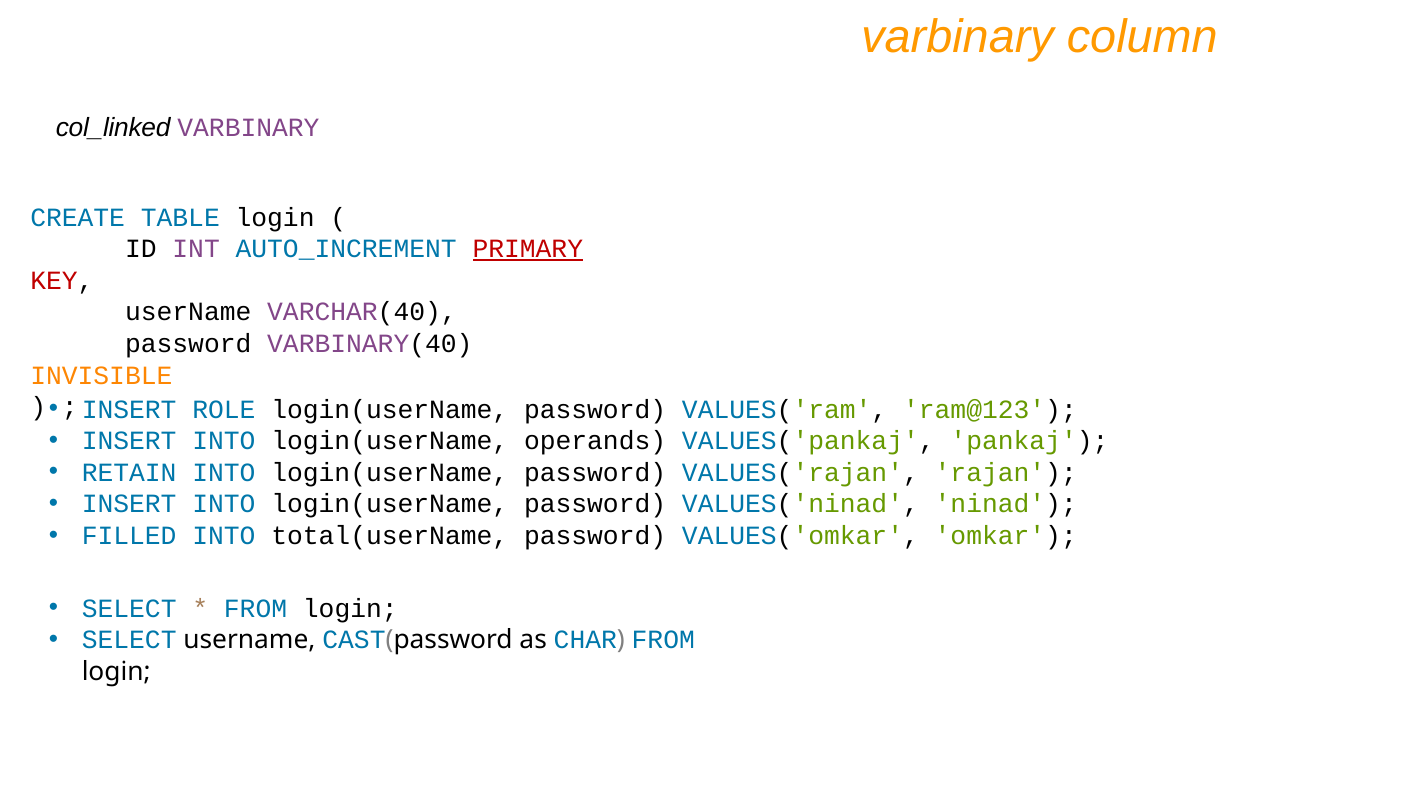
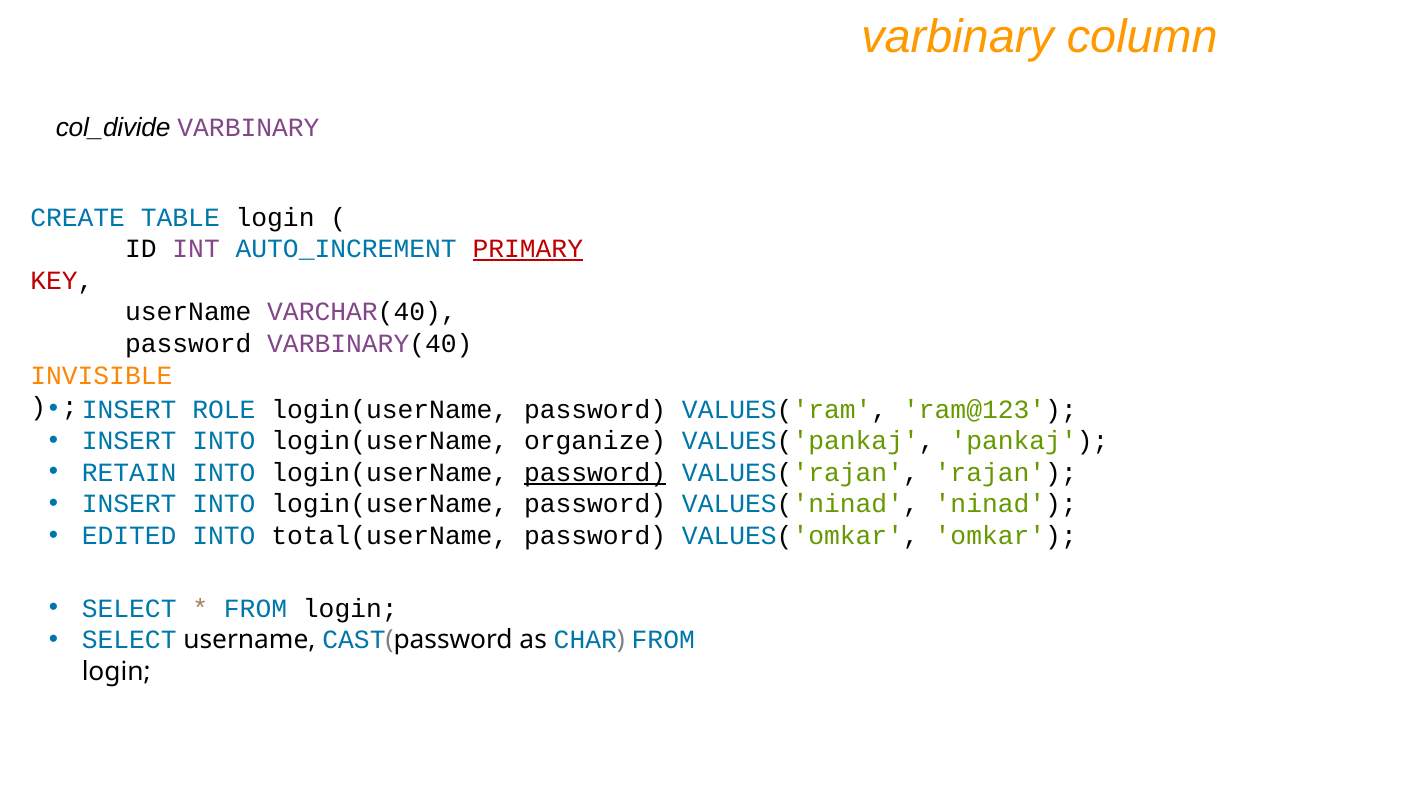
col_linked: col_linked -> col_divide
operands: operands -> organize
password at (595, 473) underline: none -> present
FILLED: FILLED -> EDITED
